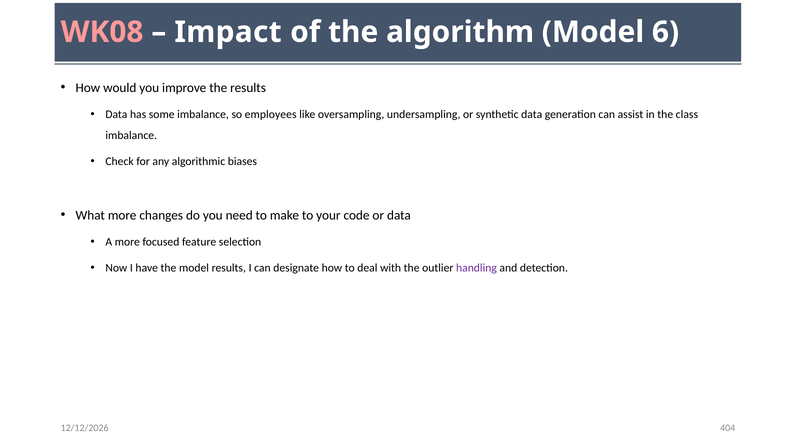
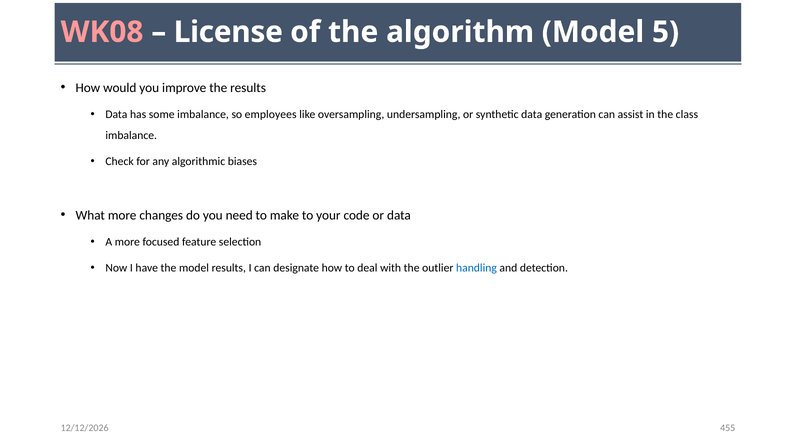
Impact: Impact -> License
6: 6 -> 5
handling colour: purple -> blue
404: 404 -> 455
